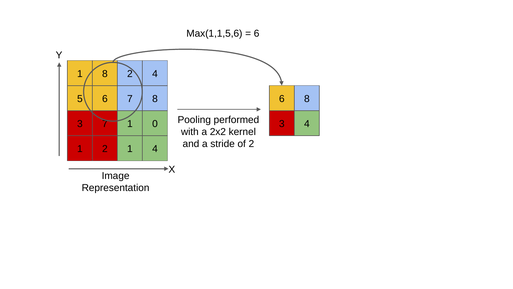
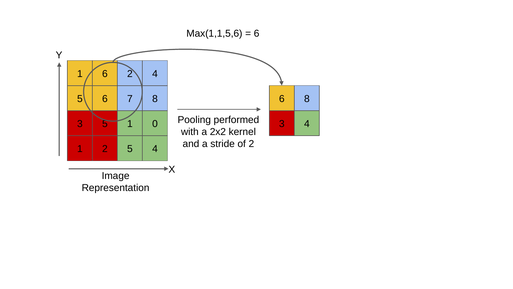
1 8: 8 -> 6
3 7: 7 -> 5
2 1: 1 -> 5
